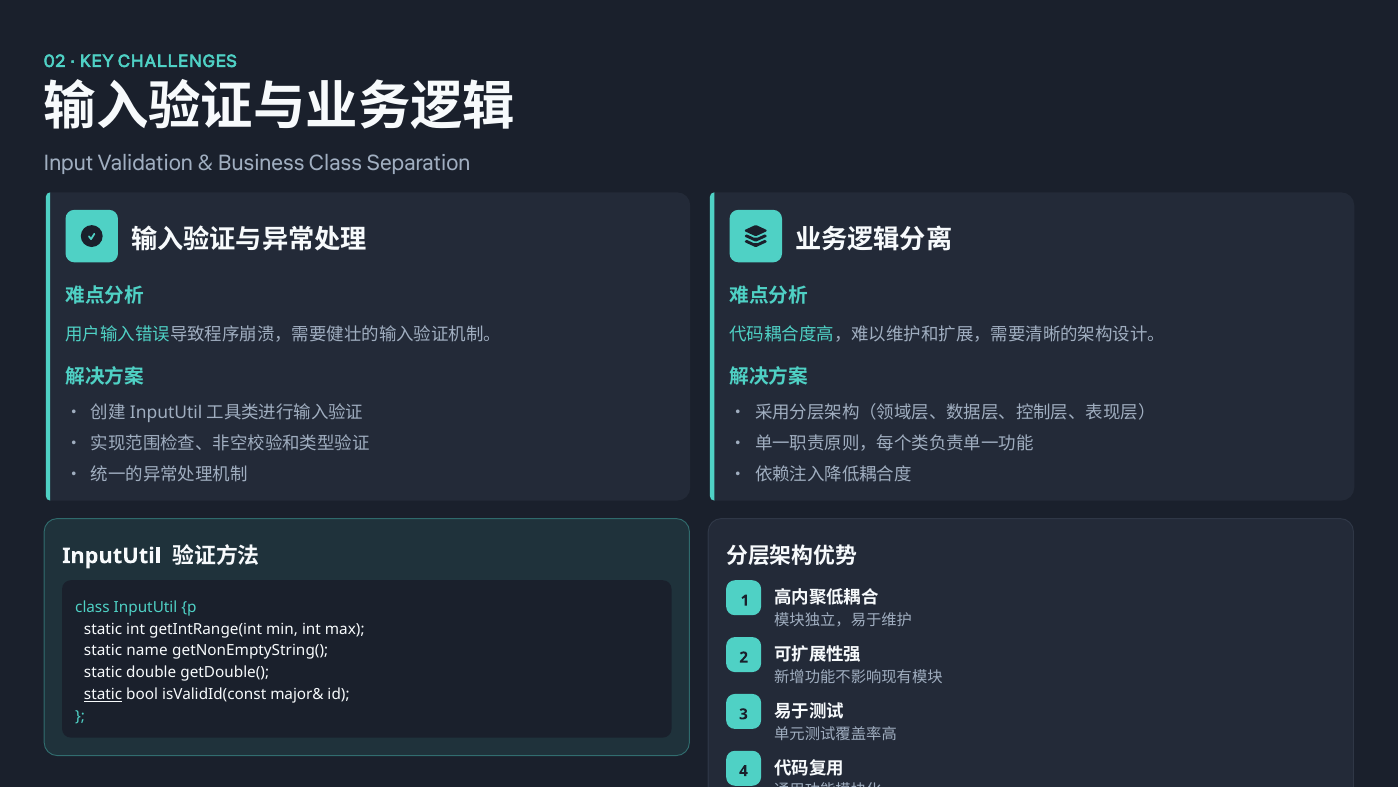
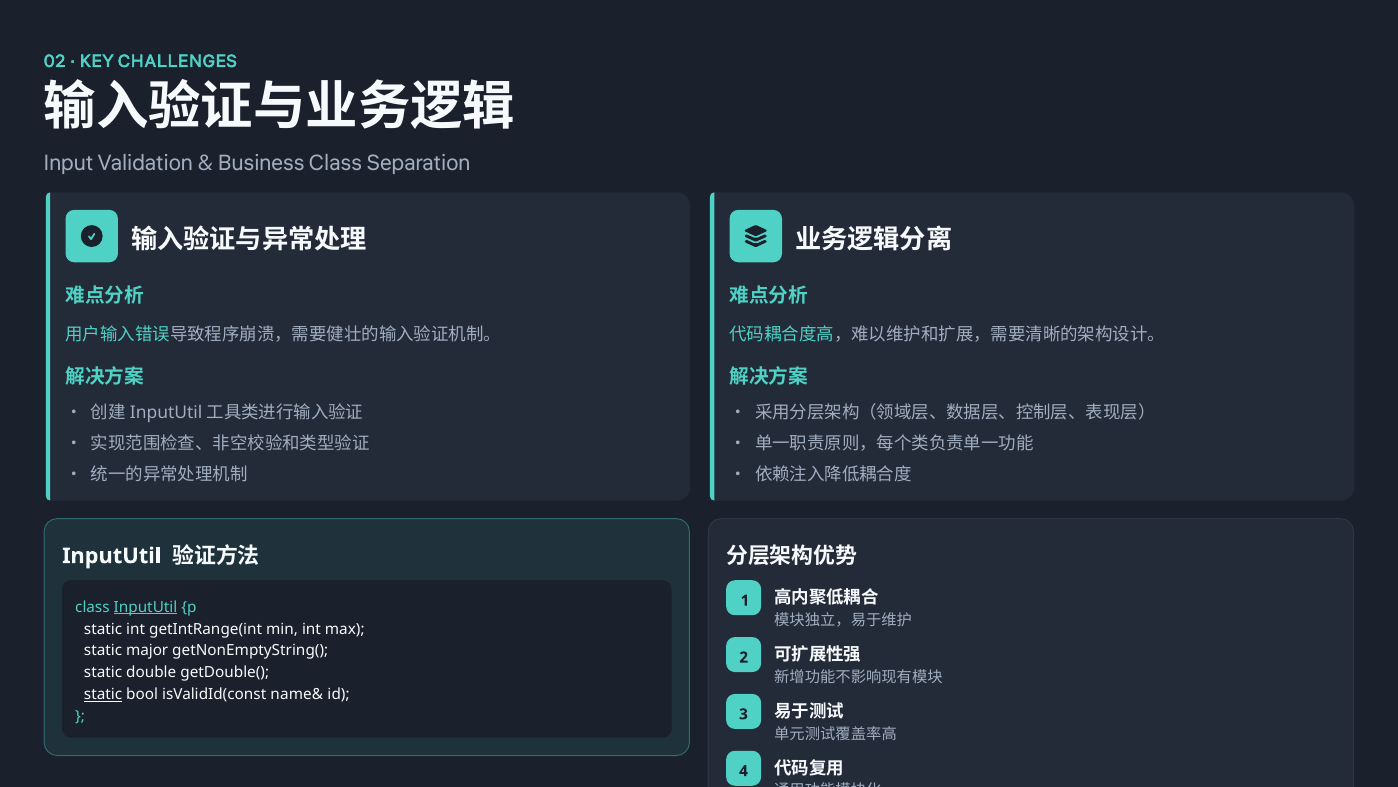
InputUtil at (146, 607) underline: none -> present
name: name -> major
major&: major& -> name&
